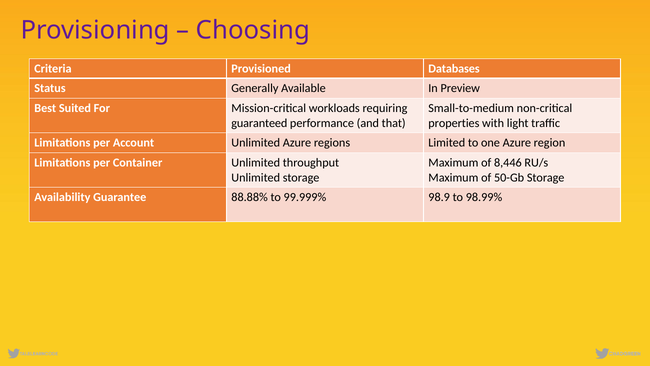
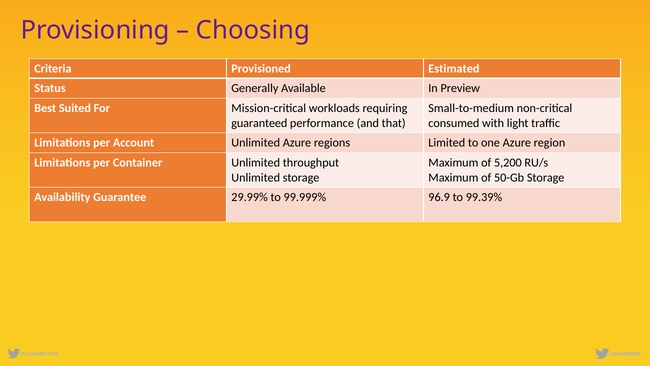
Databases: Databases -> Estimated
properties: properties -> consumed
8,446: 8,446 -> 5,200
88.88%: 88.88% -> 29.99%
98.9: 98.9 -> 96.9
98.99%: 98.99% -> 99.39%
